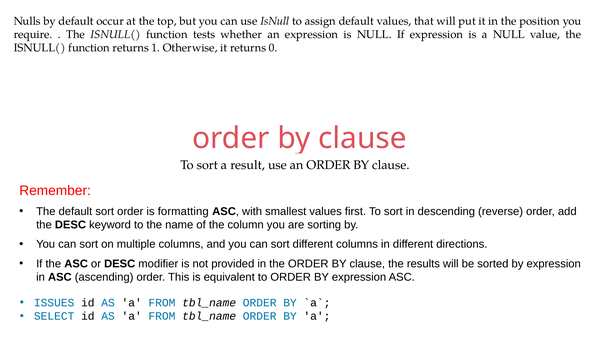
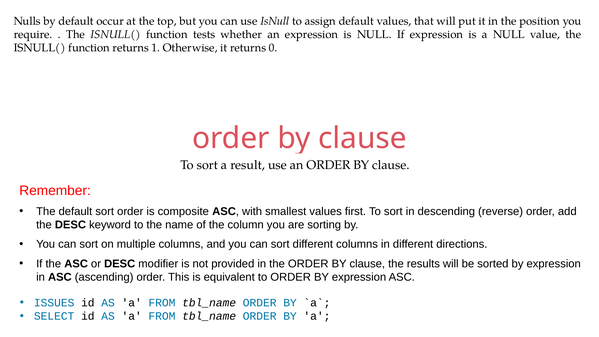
formatting: formatting -> composite
